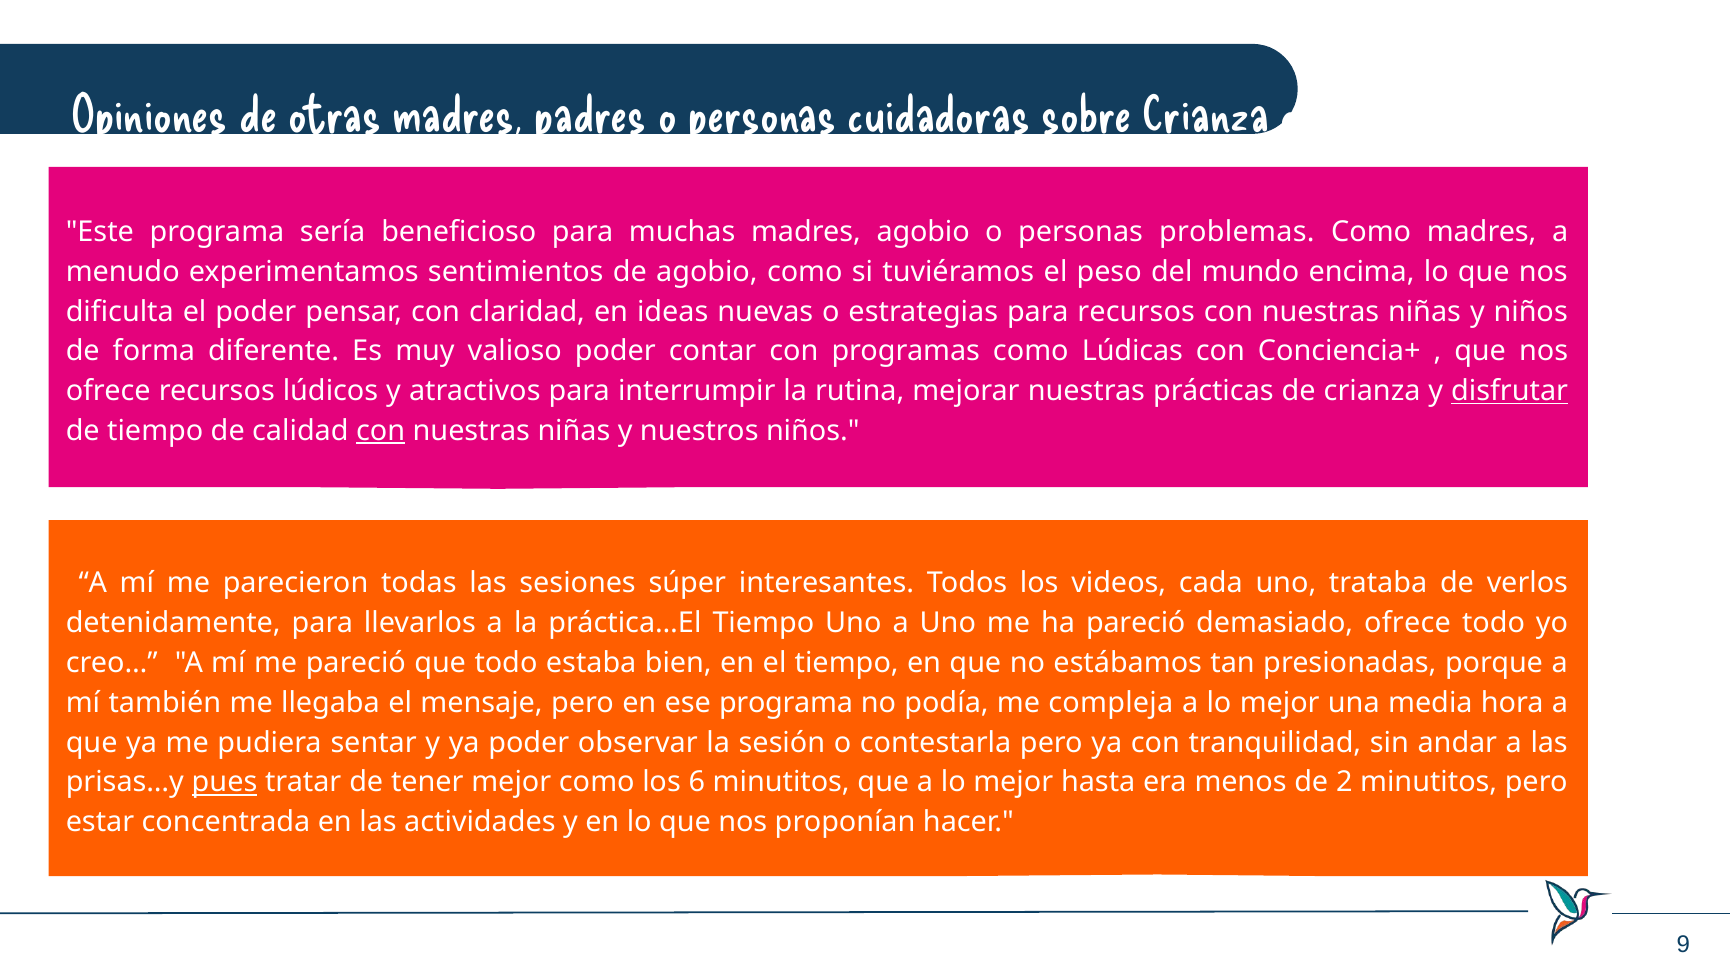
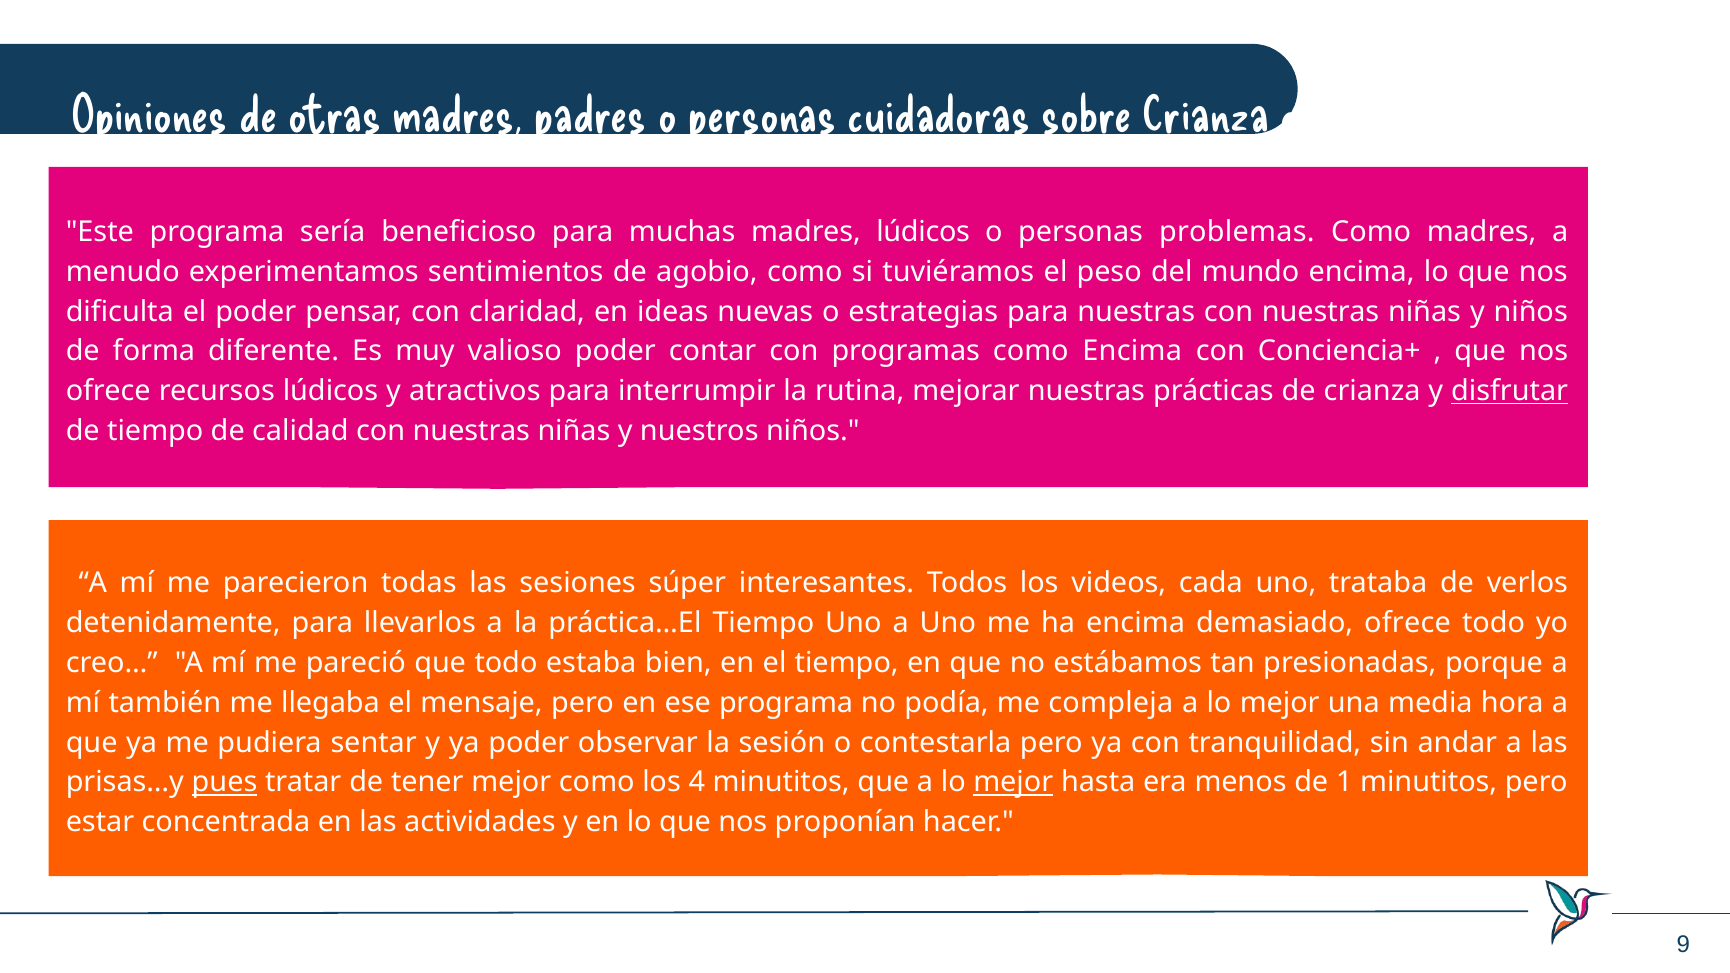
madres agobio: agobio -> lúdicos
para recursos: recursos -> nuestras
como Lúdicas: Lúdicas -> Encima
con at (381, 431) underline: present -> none
ha pareció: pareció -> encima
6: 6 -> 4
mejor at (1013, 782) underline: none -> present
2: 2 -> 1
